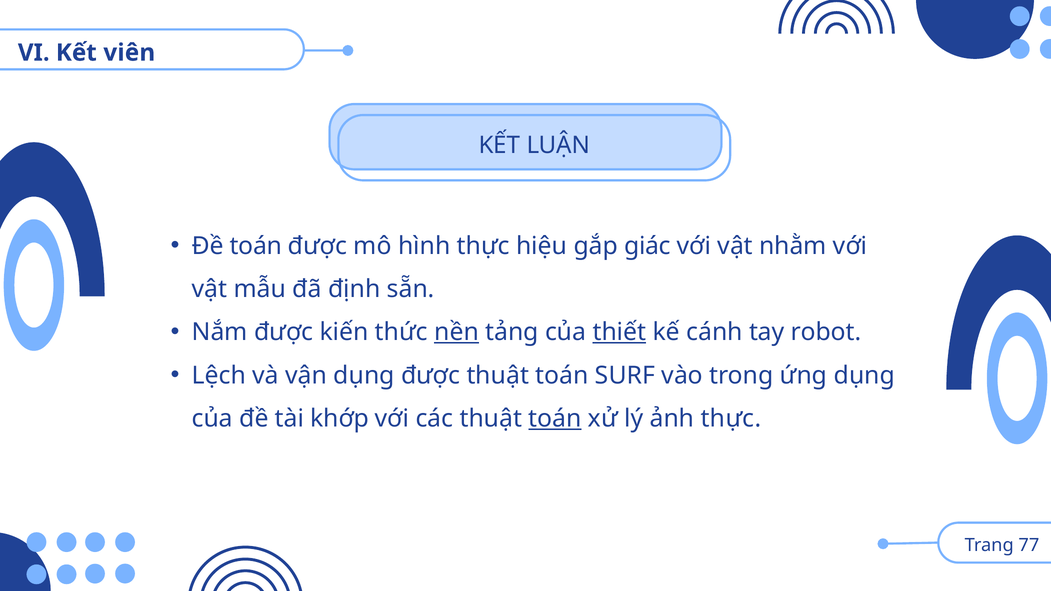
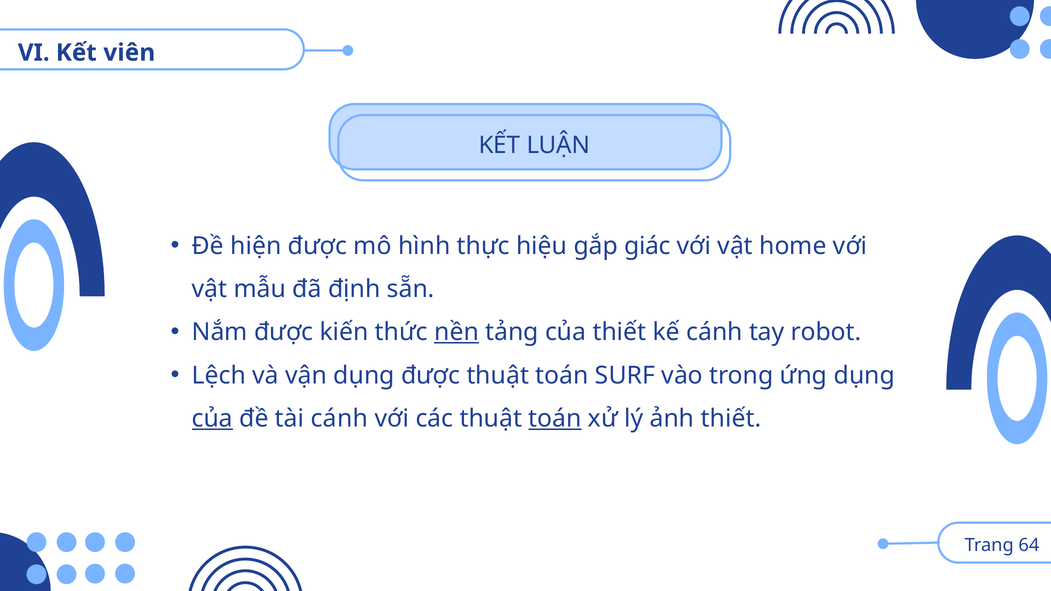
Đề toán: toán -> hiện
nhằm: nhằm -> home
thiết at (619, 332) underline: present -> none
của at (212, 419) underline: none -> present
tài khớp: khớp -> cánh
ảnh thực: thực -> thiết
77: 77 -> 64
